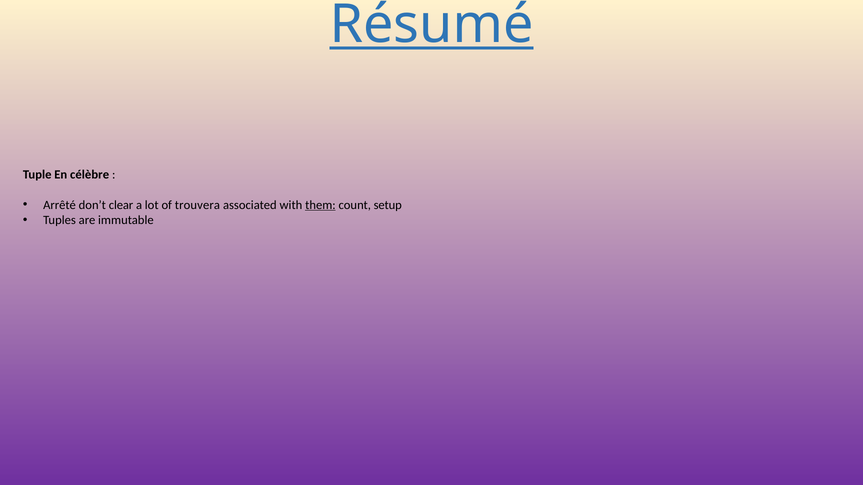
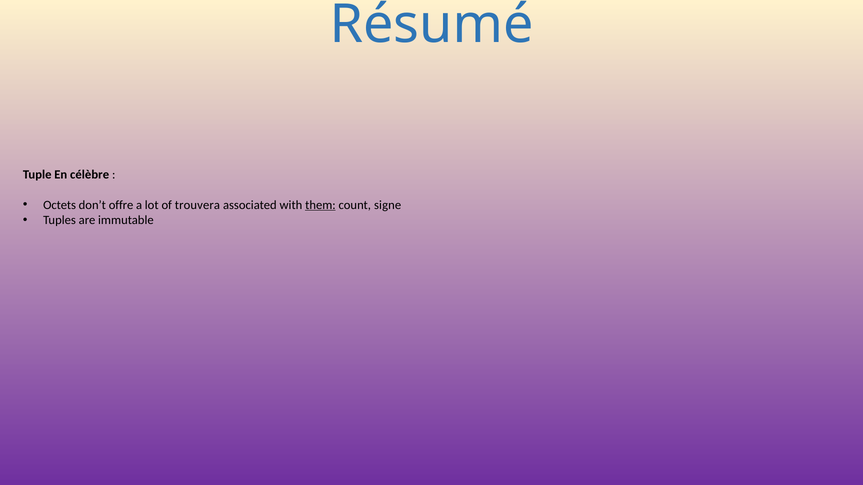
Résumé underline: present -> none
Arrêté: Arrêté -> Octets
clear: clear -> offre
setup: setup -> signe
